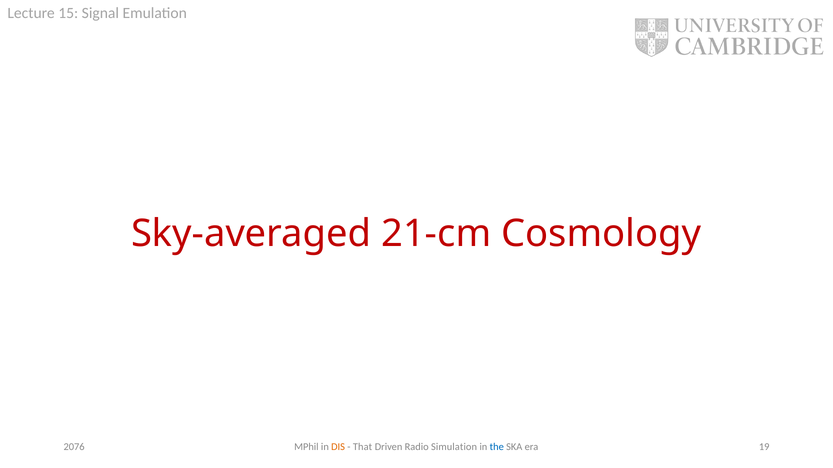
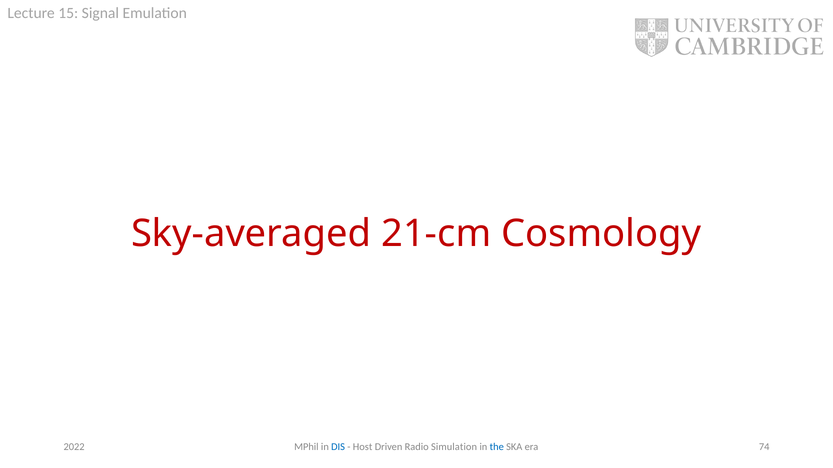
DIS colour: orange -> blue
That: That -> Host
19: 19 -> 74
2076: 2076 -> 2022
